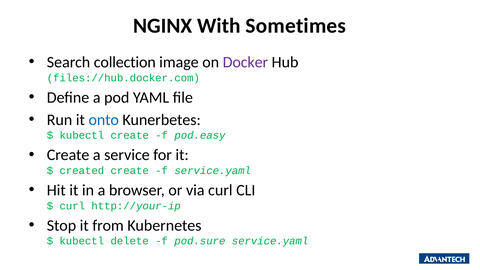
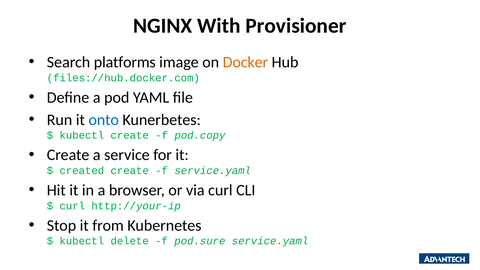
Sometimes: Sometimes -> Provisioner
collection: collection -> platforms
Docker colour: purple -> orange
pod.easy: pod.easy -> pod.copy
